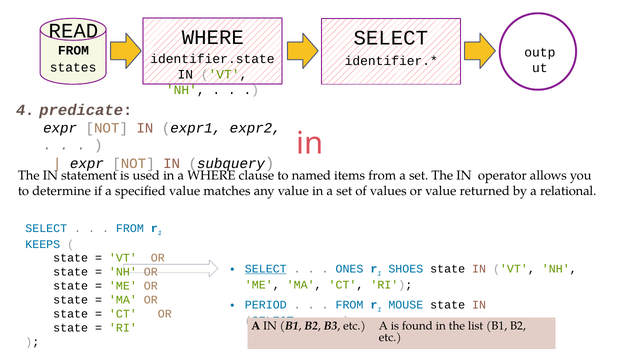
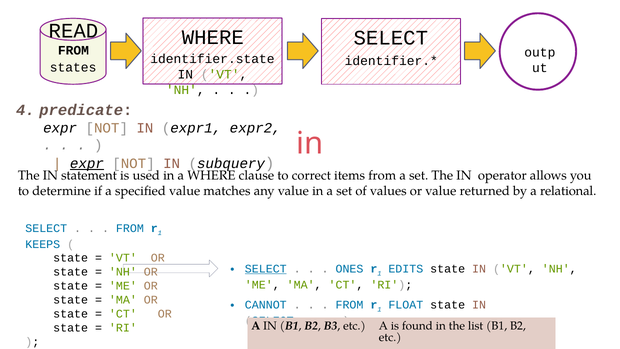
expr at (87, 163) underline: none -> present
named: named -> correct
SHOES: SHOES -> EDITS
PERIOD: PERIOD -> CANNOT
MOUSE: MOUSE -> FLOAT
